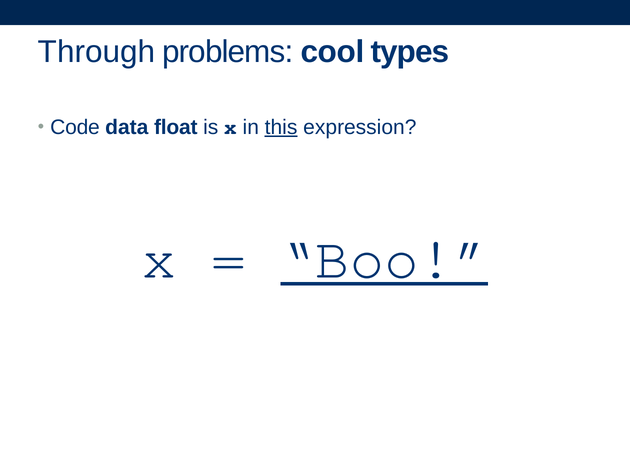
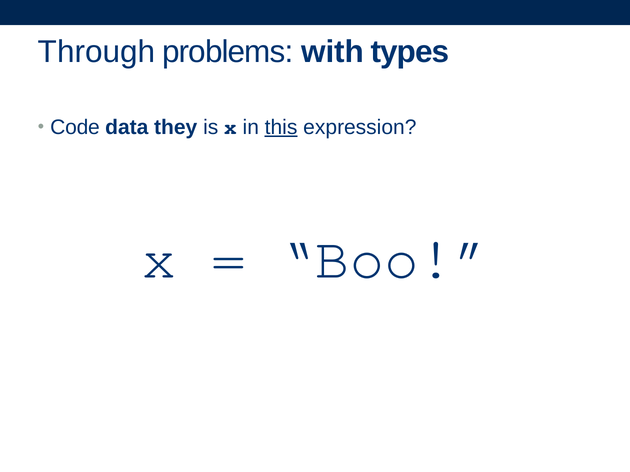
cool: cool -> with
float: float -> they
Boo underline: present -> none
